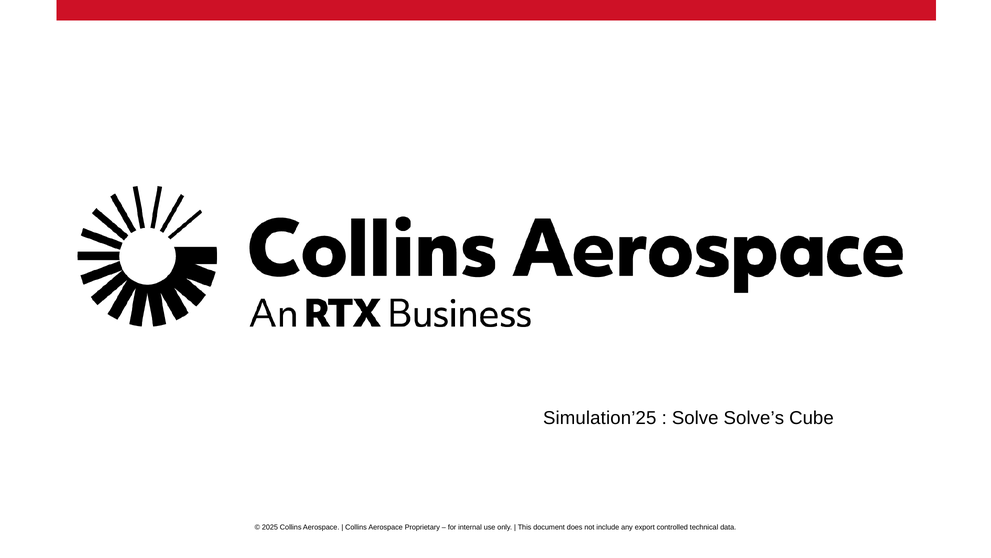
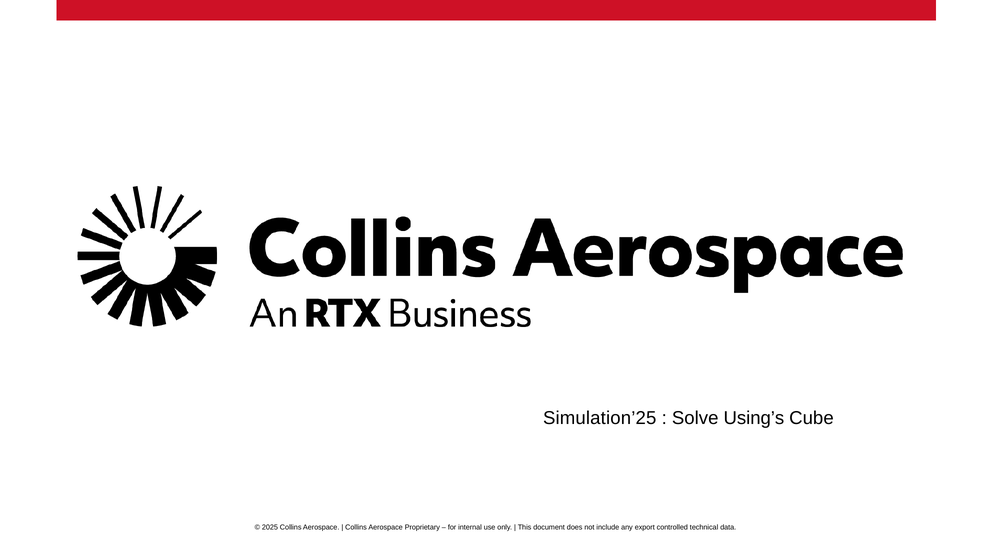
Solve’s: Solve’s -> Using’s
